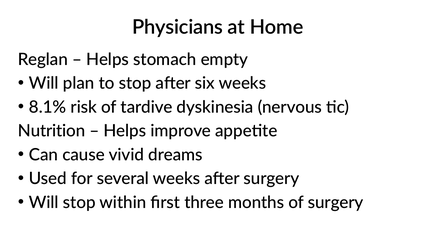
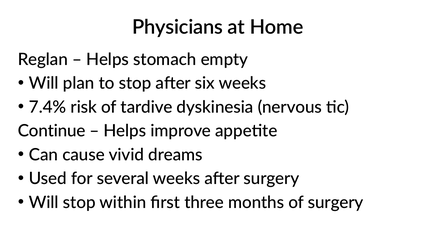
8.1%: 8.1% -> 7.4%
Nutrition: Nutrition -> Continue
